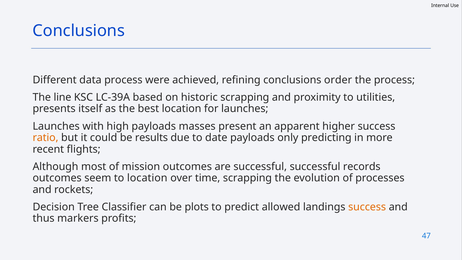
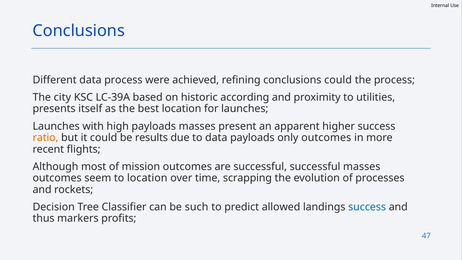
conclusions order: order -> could
line: line -> city
historic scrapping: scrapping -> according
to date: date -> data
only predicting: predicting -> outcomes
successful records: records -> masses
plots: plots -> such
success at (367, 207) colour: orange -> blue
